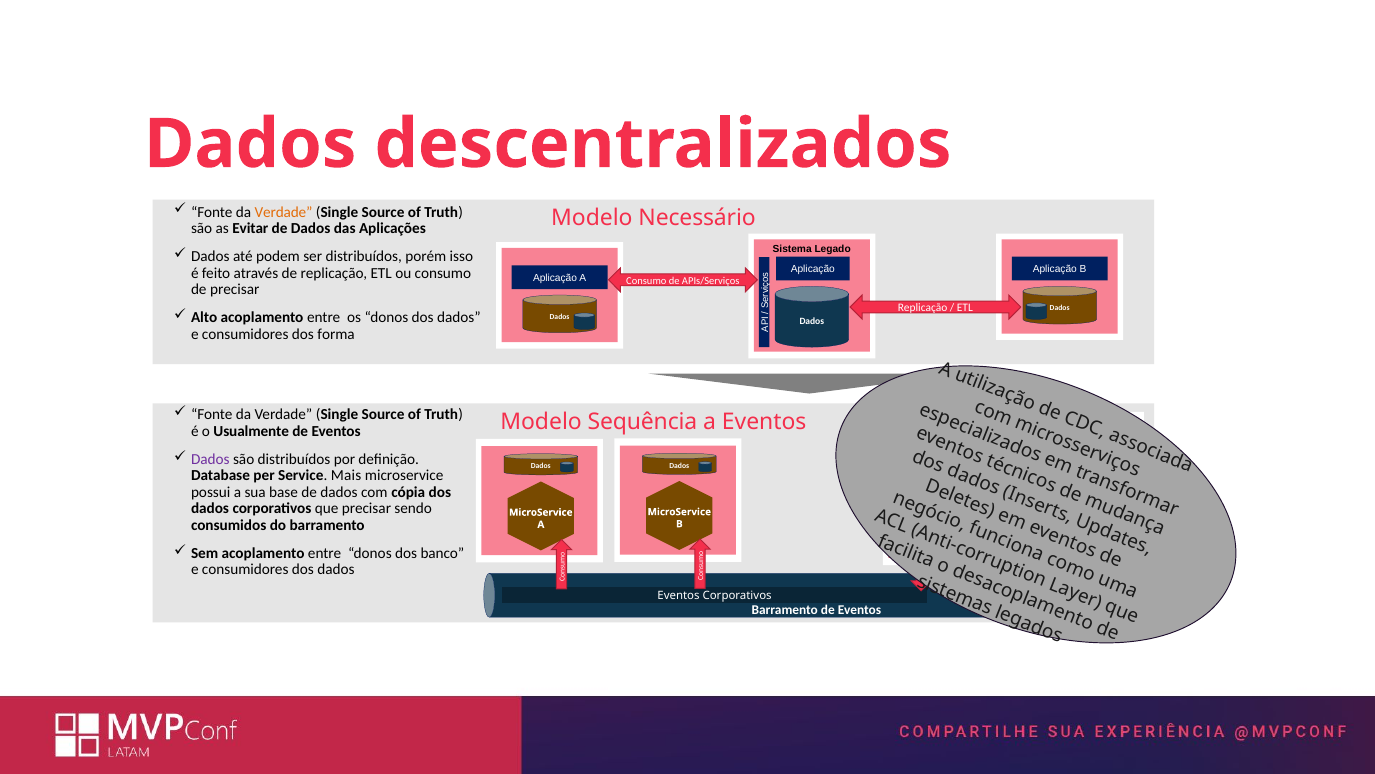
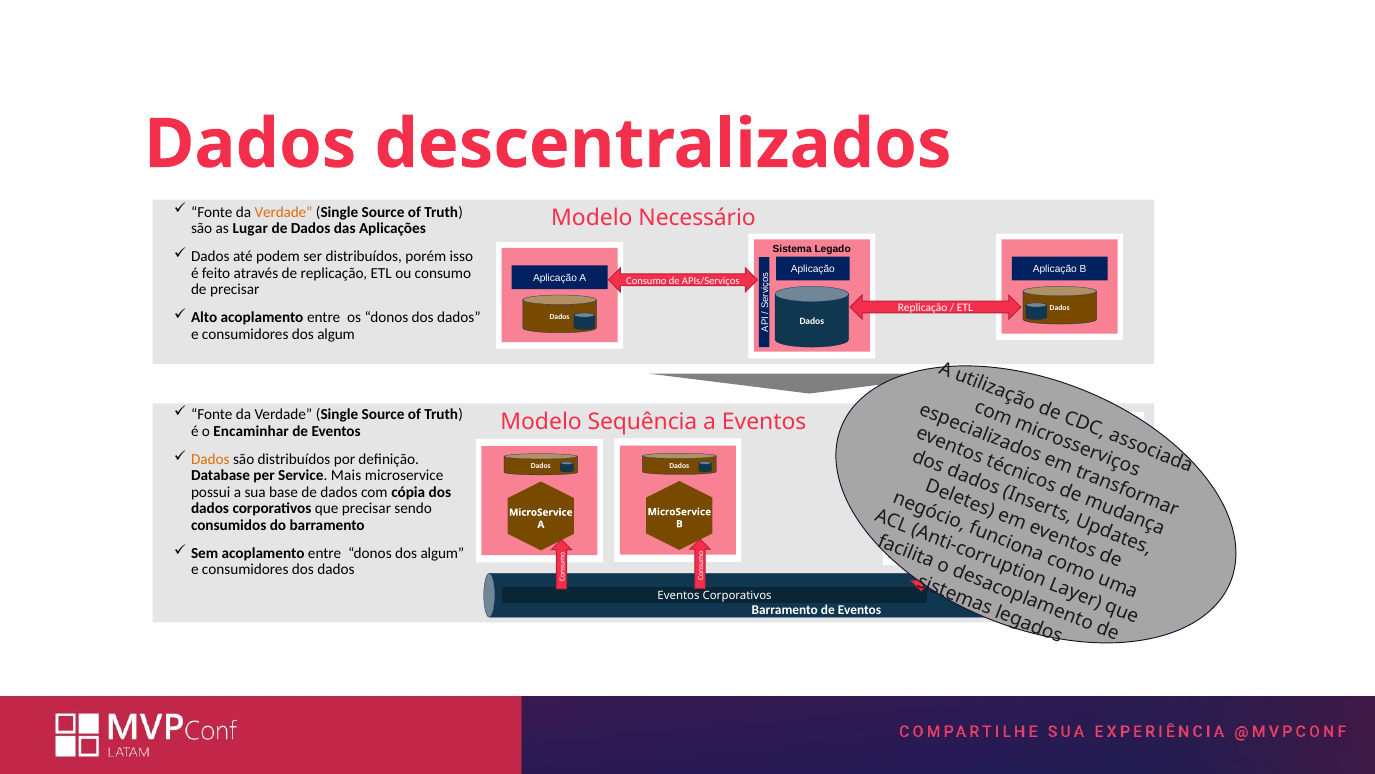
Evitar: Evitar -> Lugar
consumidores dos forma: forma -> algum
Usualmente: Usualmente -> Encaminhar
Dados at (210, 459) colour: purple -> orange
donos dos banco: banco -> algum
